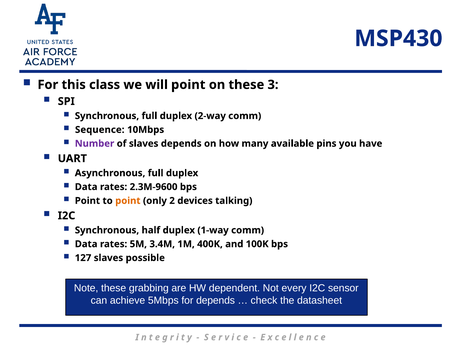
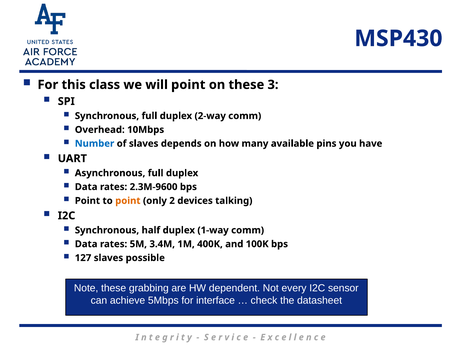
Sequence: Sequence -> Overhead
Number colour: purple -> blue
for depends: depends -> interface
